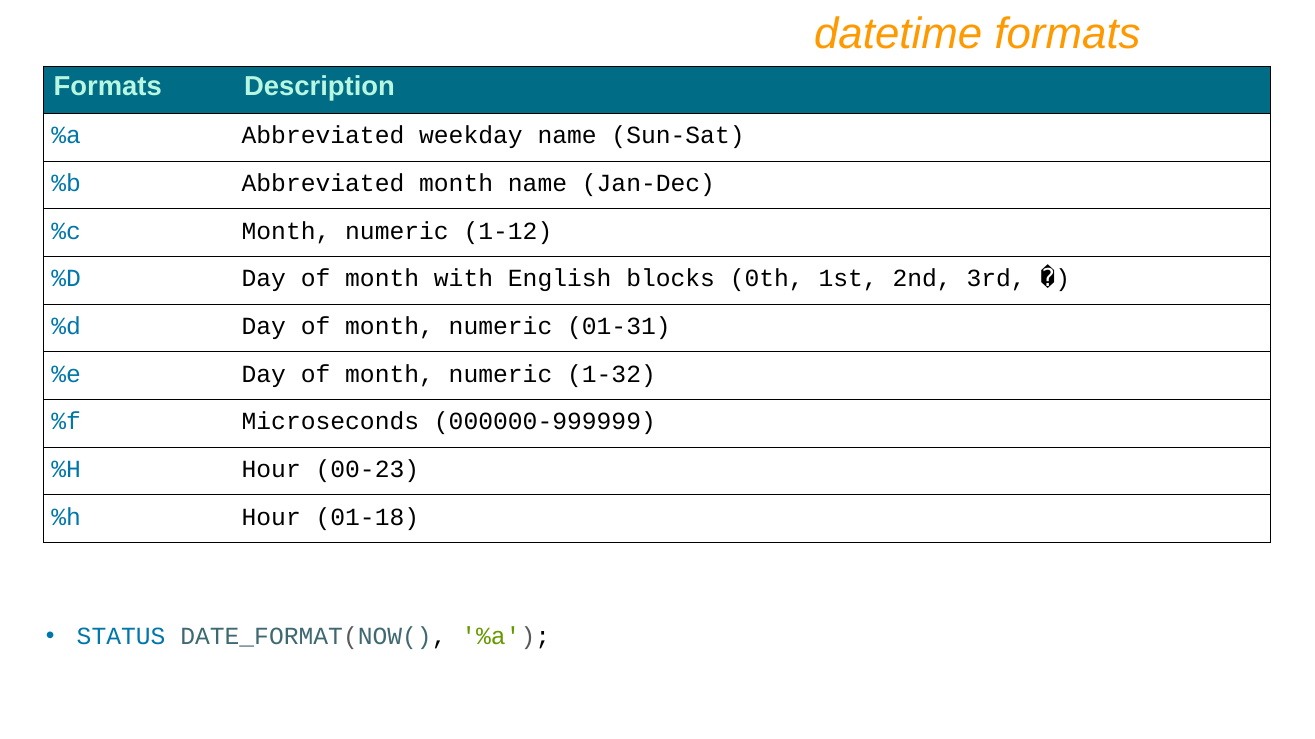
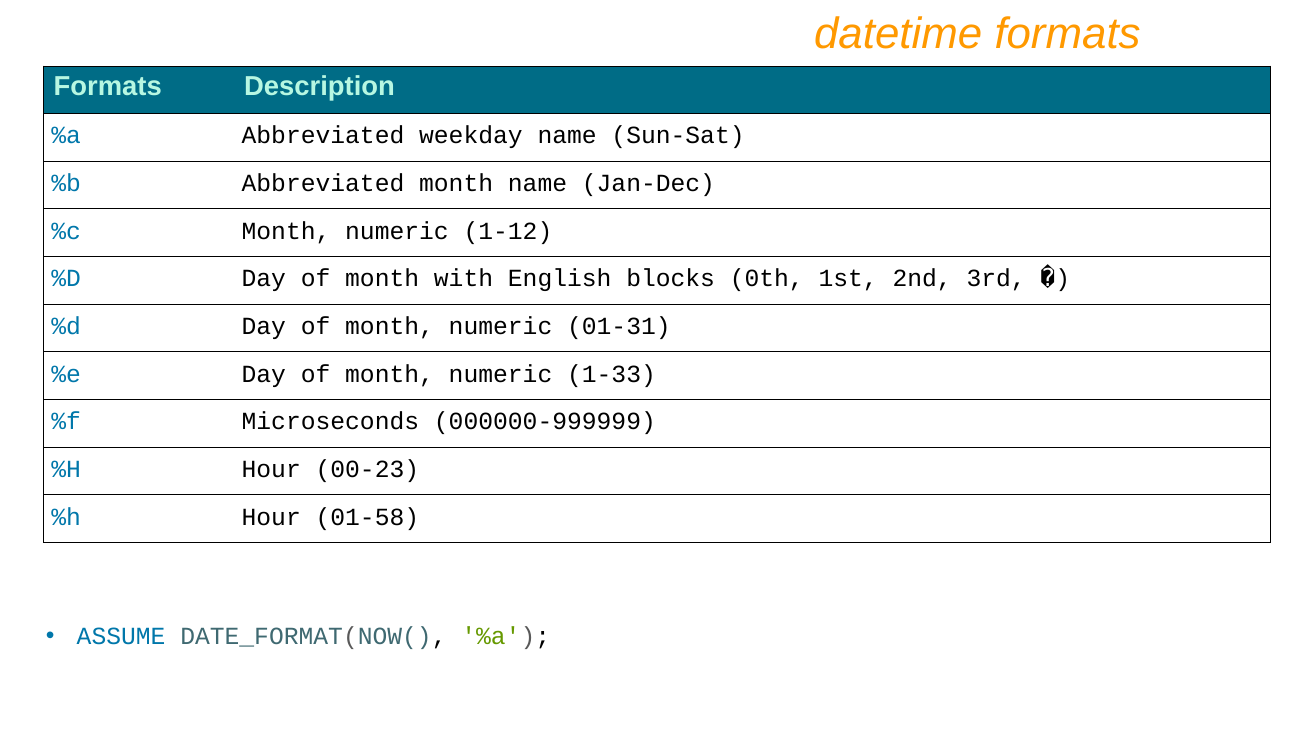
1-32: 1-32 -> 1-33
01-18: 01-18 -> 01-58
STATUS: STATUS -> ASSUME
